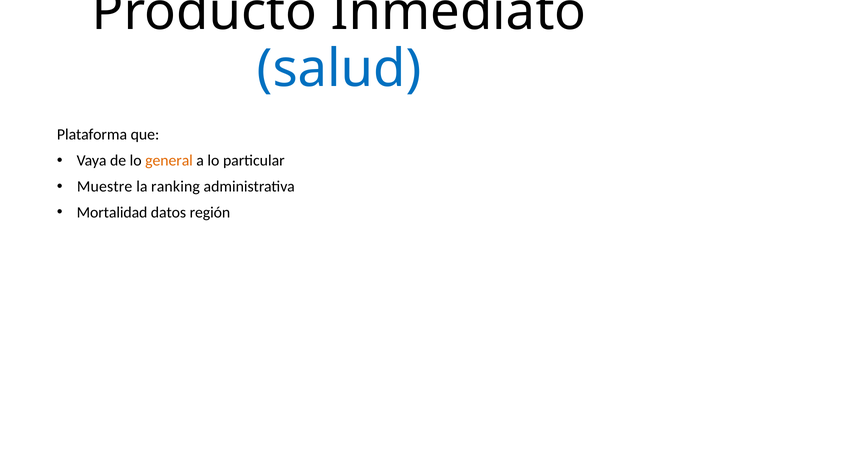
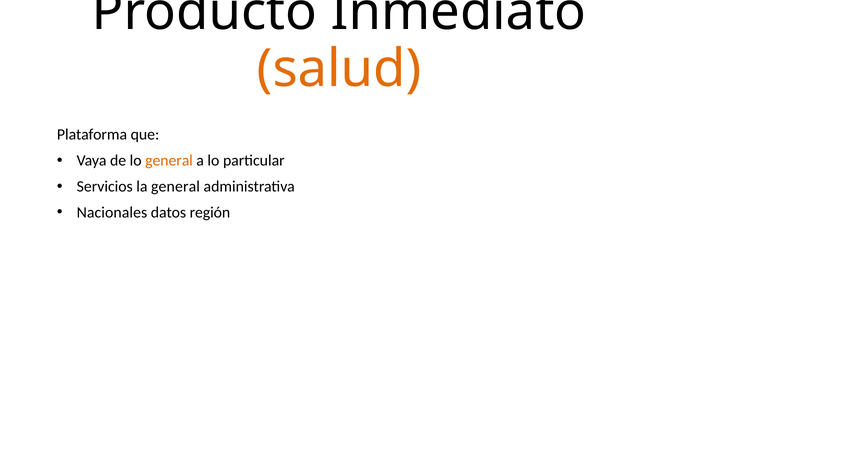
salud colour: blue -> orange
Muestre: Muestre -> Servicios
la ranking: ranking -> general
Mortalidad: Mortalidad -> Nacionales
